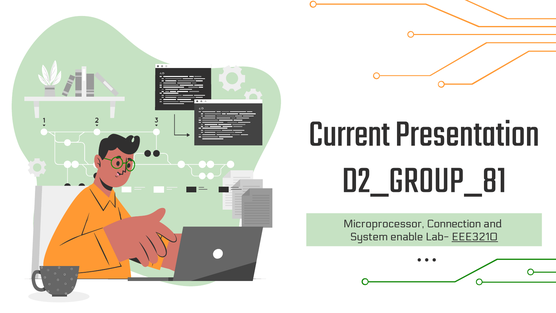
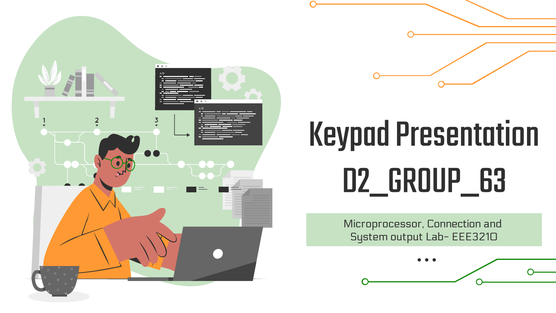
Current: Current -> Keypad
D2_GROUP_81: D2_GROUP_81 -> D2_GROUP_63
enable: enable -> output
EEE3210 underline: present -> none
